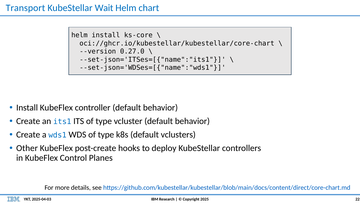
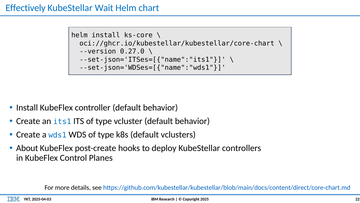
Transport: Transport -> Effectively
Other: Other -> About
